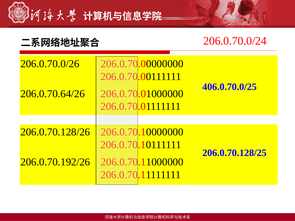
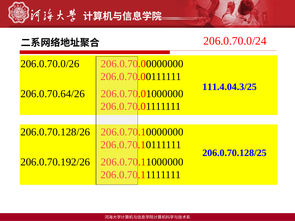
406.0.70.0/25: 406.0.70.0/25 -> 111.4.04.3/25
